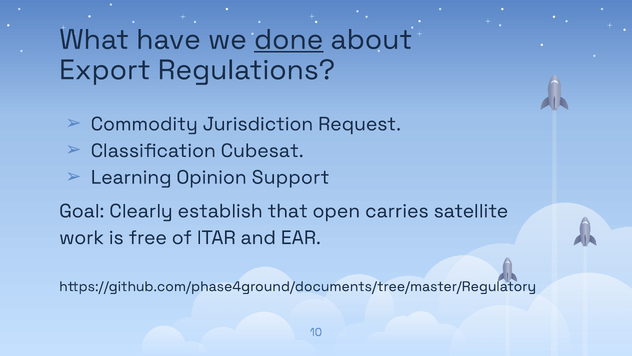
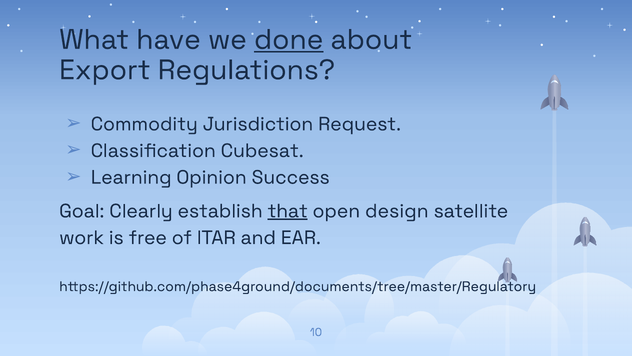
Support: Support -> Success
that underline: none -> present
carries: carries -> design
